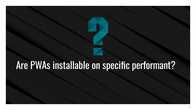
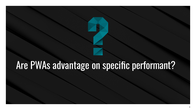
installable: installable -> advantage
